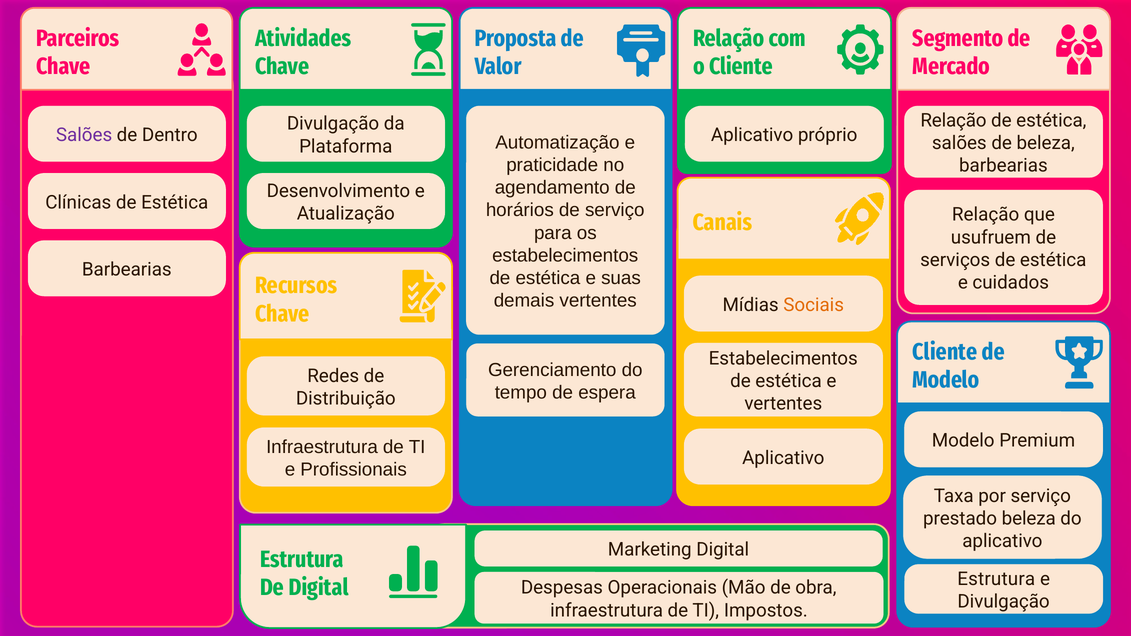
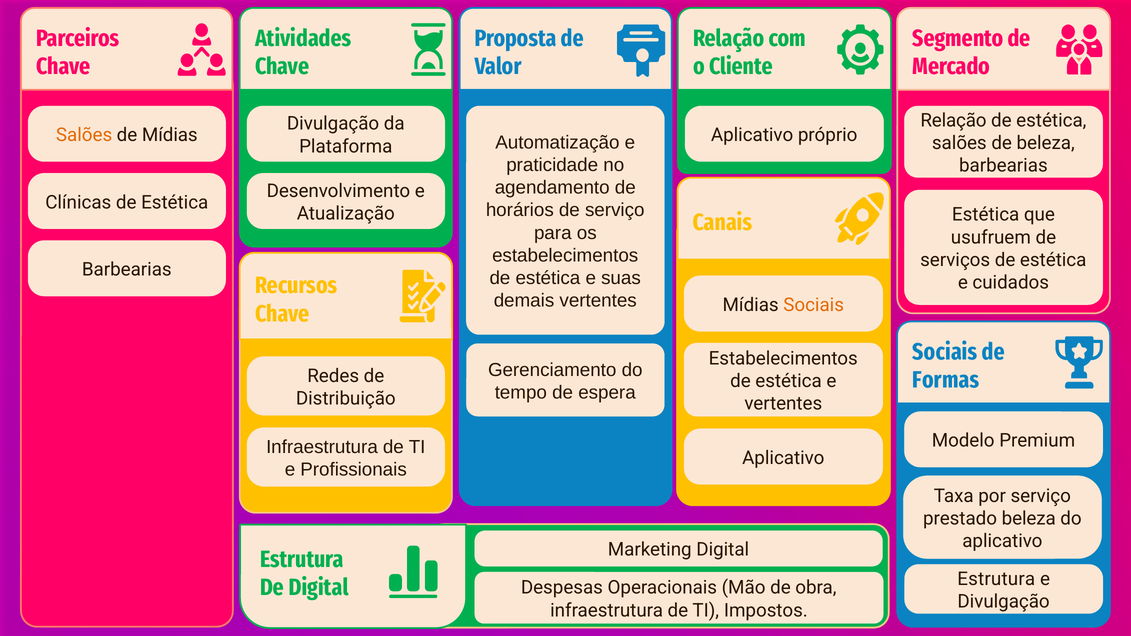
Salões at (84, 135) colour: purple -> orange
de Dentro: Dentro -> Mídias
Relação at (986, 215): Relação -> Estética
Cliente at (945, 352): Cliente -> Sociais
Modelo at (946, 380): Modelo -> Formas
